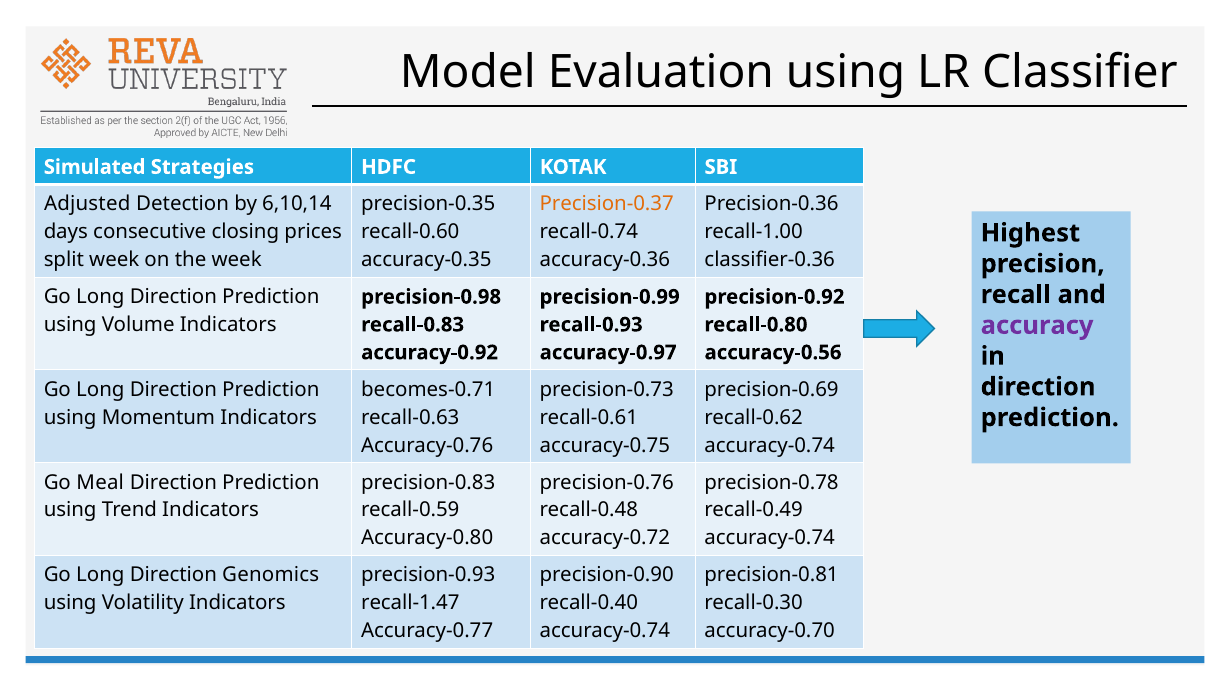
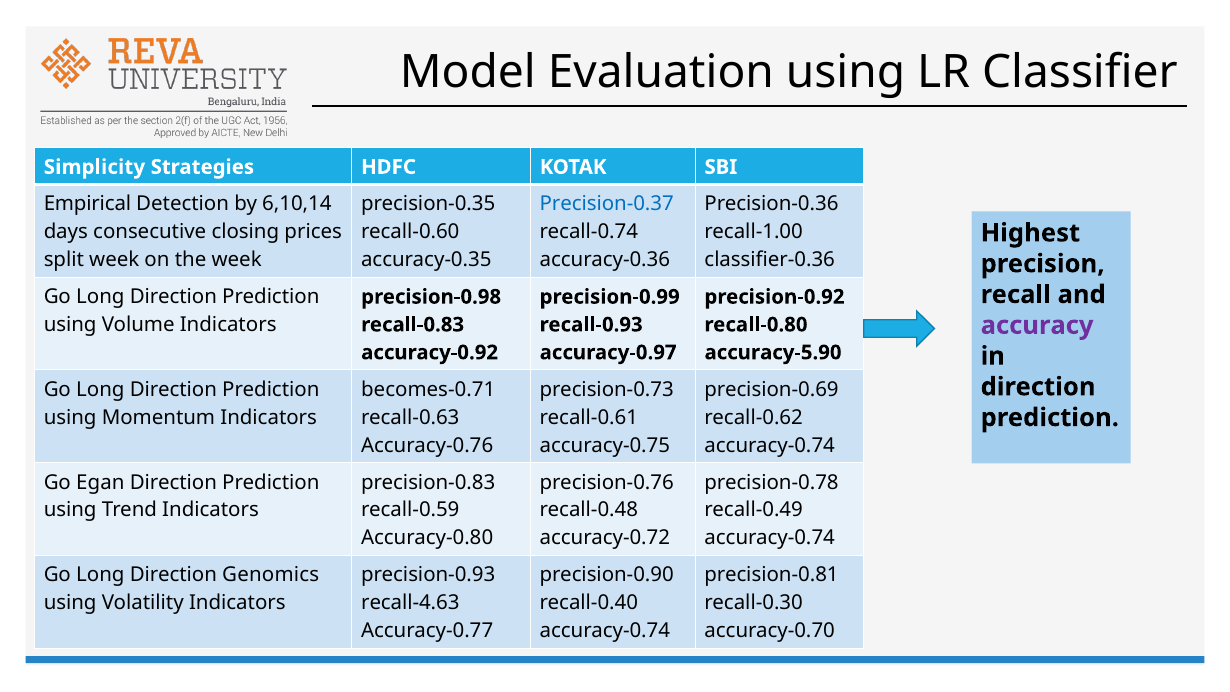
Simulated: Simulated -> Simplicity
Adjusted: Adjusted -> Empirical
Precision-0.37 colour: orange -> blue
accuracy-0.56: accuracy-0.56 -> accuracy-5.90
Meal: Meal -> Egan
recall-1.47: recall-1.47 -> recall-4.63
